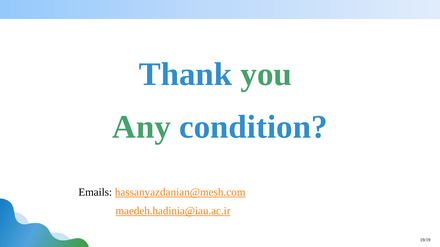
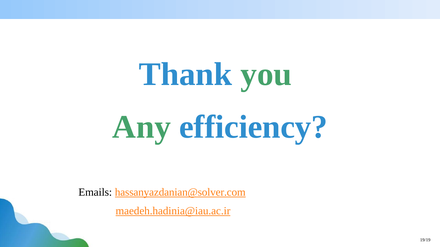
condition: condition -> efficiency
hassanyazdanian@mesh.com: hassanyazdanian@mesh.com -> hassanyazdanian@solver.com
